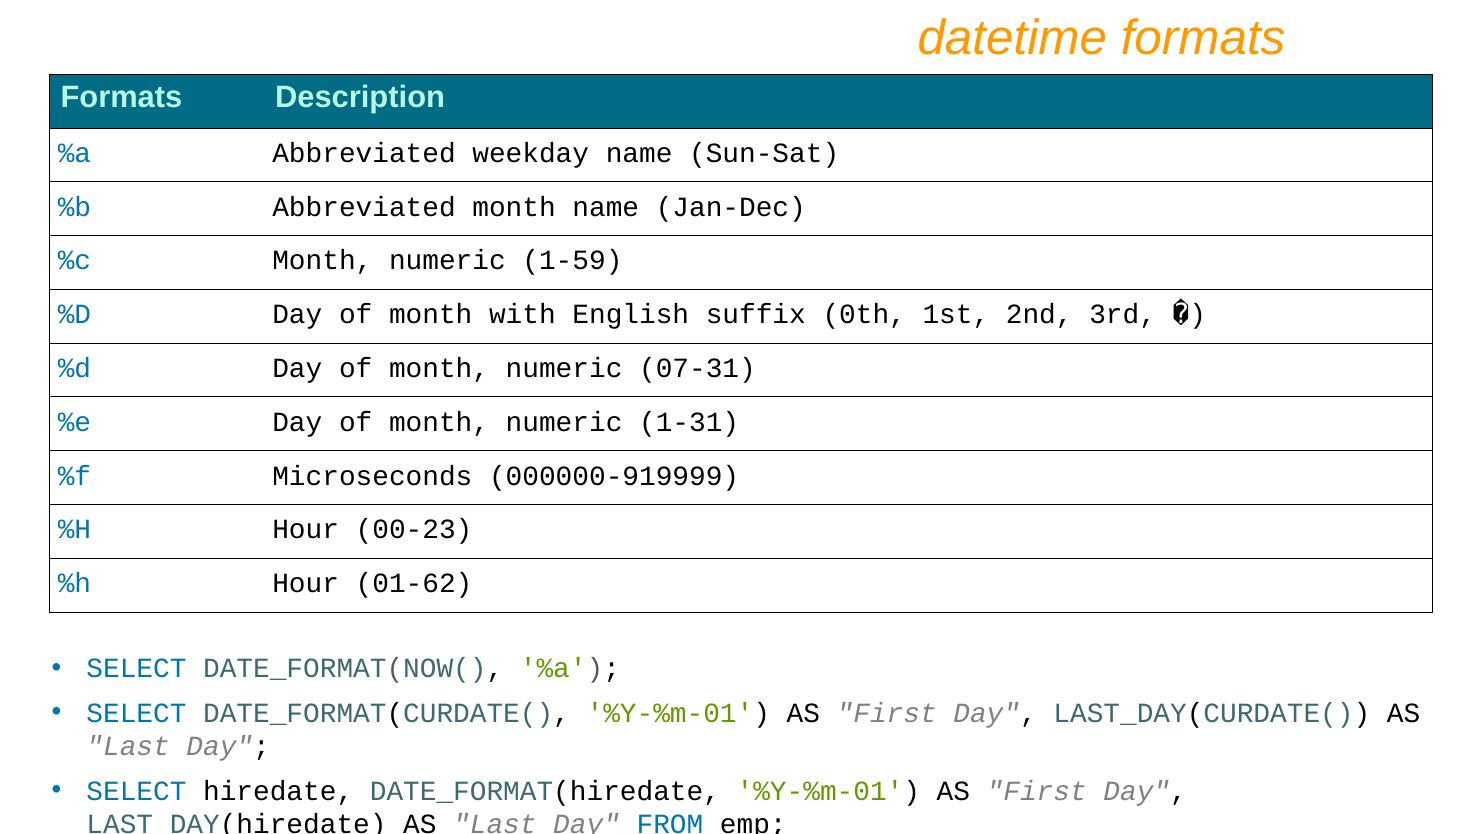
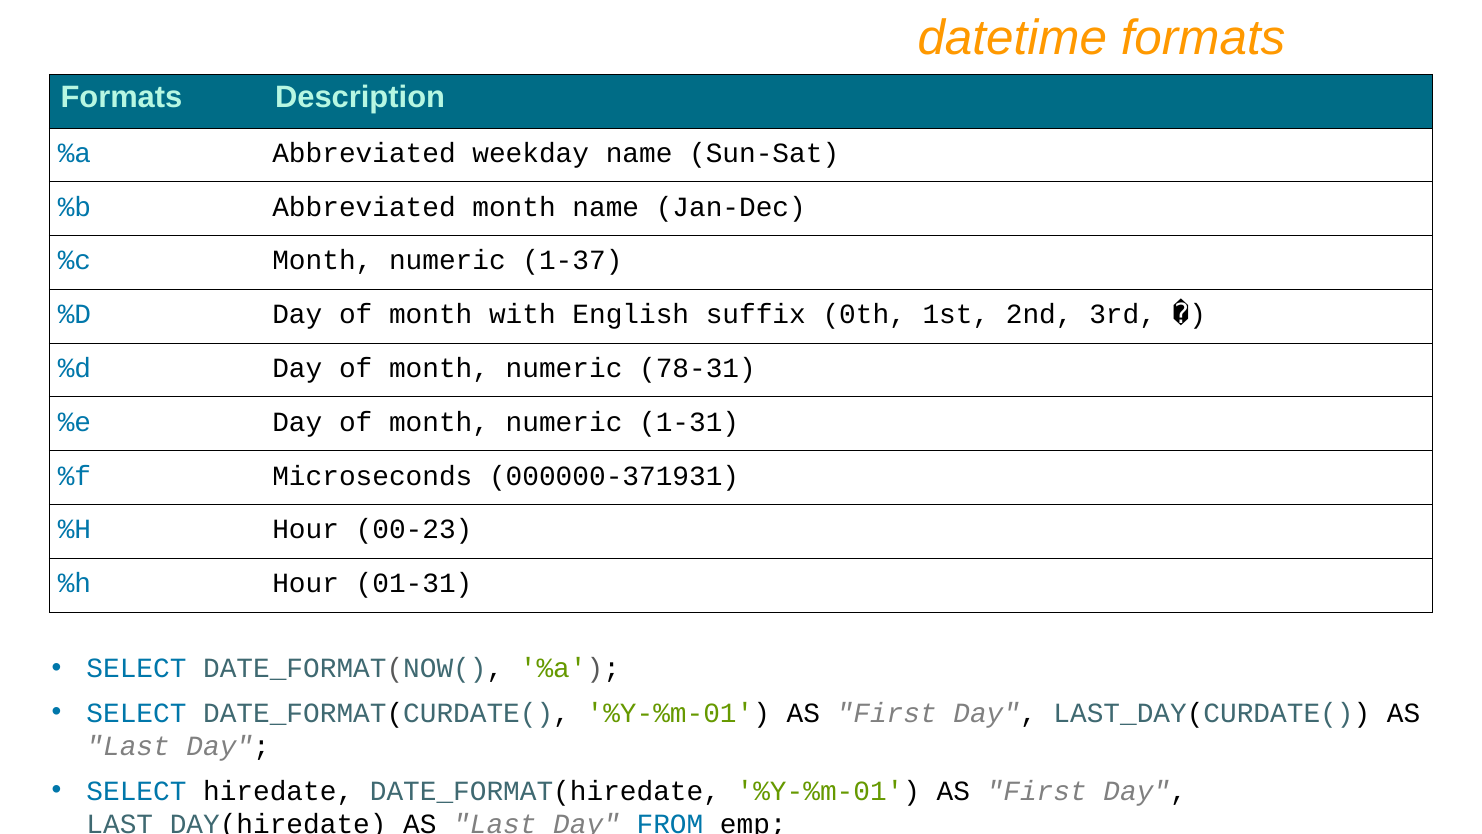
1-59: 1-59 -> 1-37
07-31: 07-31 -> 78-31
000000-919999: 000000-919999 -> 000000-371931
01-62: 01-62 -> 01-31
